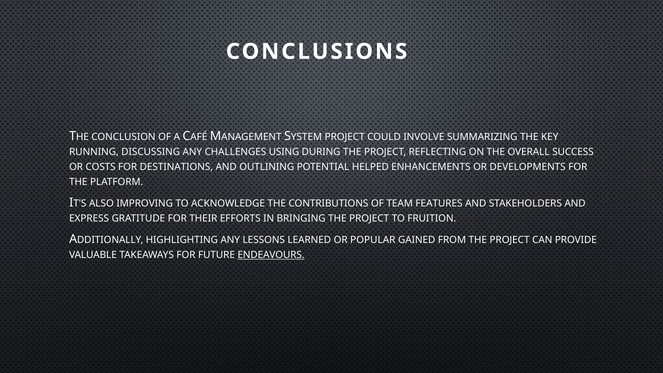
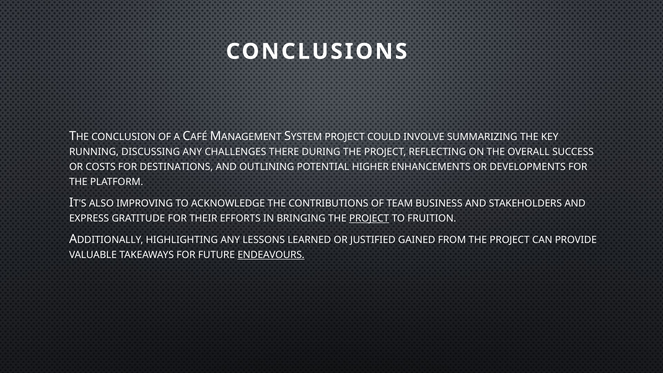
USING: USING -> THERE
HELPED: HELPED -> HIGHER
FEATURES: FEATURES -> BUSINESS
PROJECT at (369, 218) underline: none -> present
POPULAR: POPULAR -> JUSTIFIED
